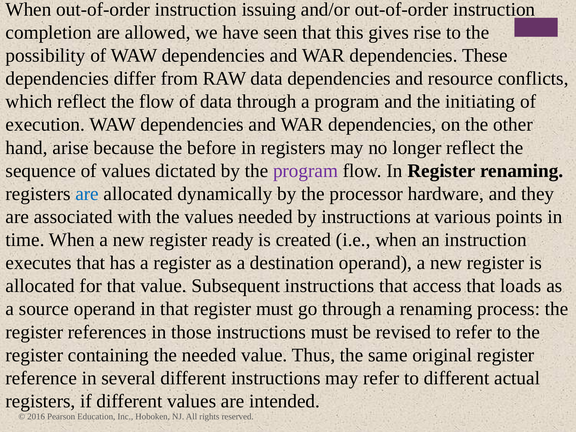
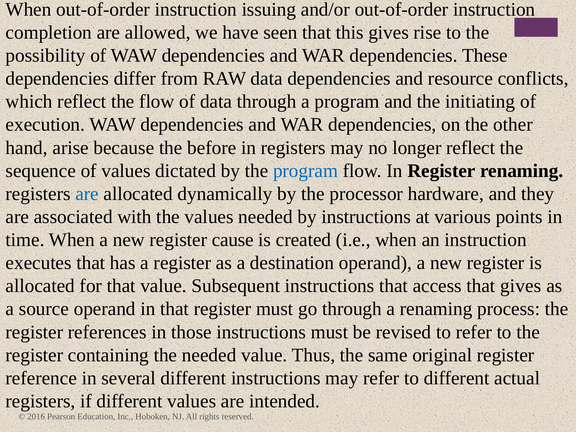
program at (306, 171) colour: purple -> blue
ready: ready -> cause
that loads: loads -> gives
